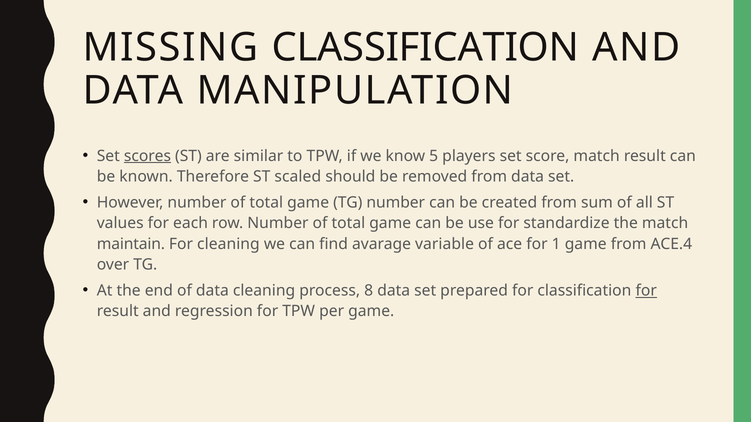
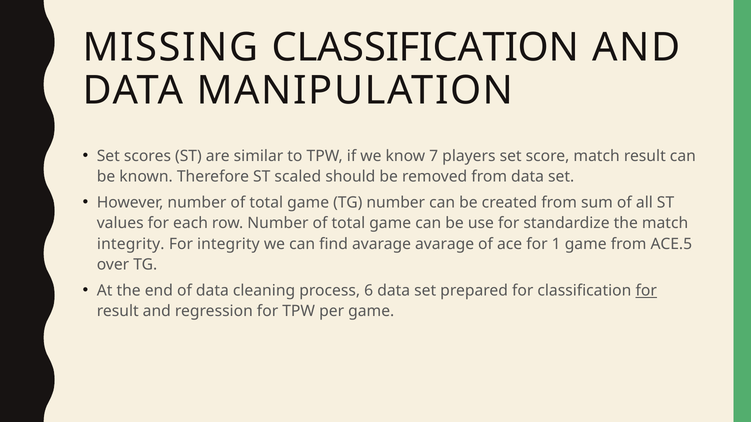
scores underline: present -> none
5: 5 -> 7
maintain at (131, 244): maintain -> integrity
For cleaning: cleaning -> integrity
avarage variable: variable -> avarage
ACE.4: ACE.4 -> ACE.5
8: 8 -> 6
